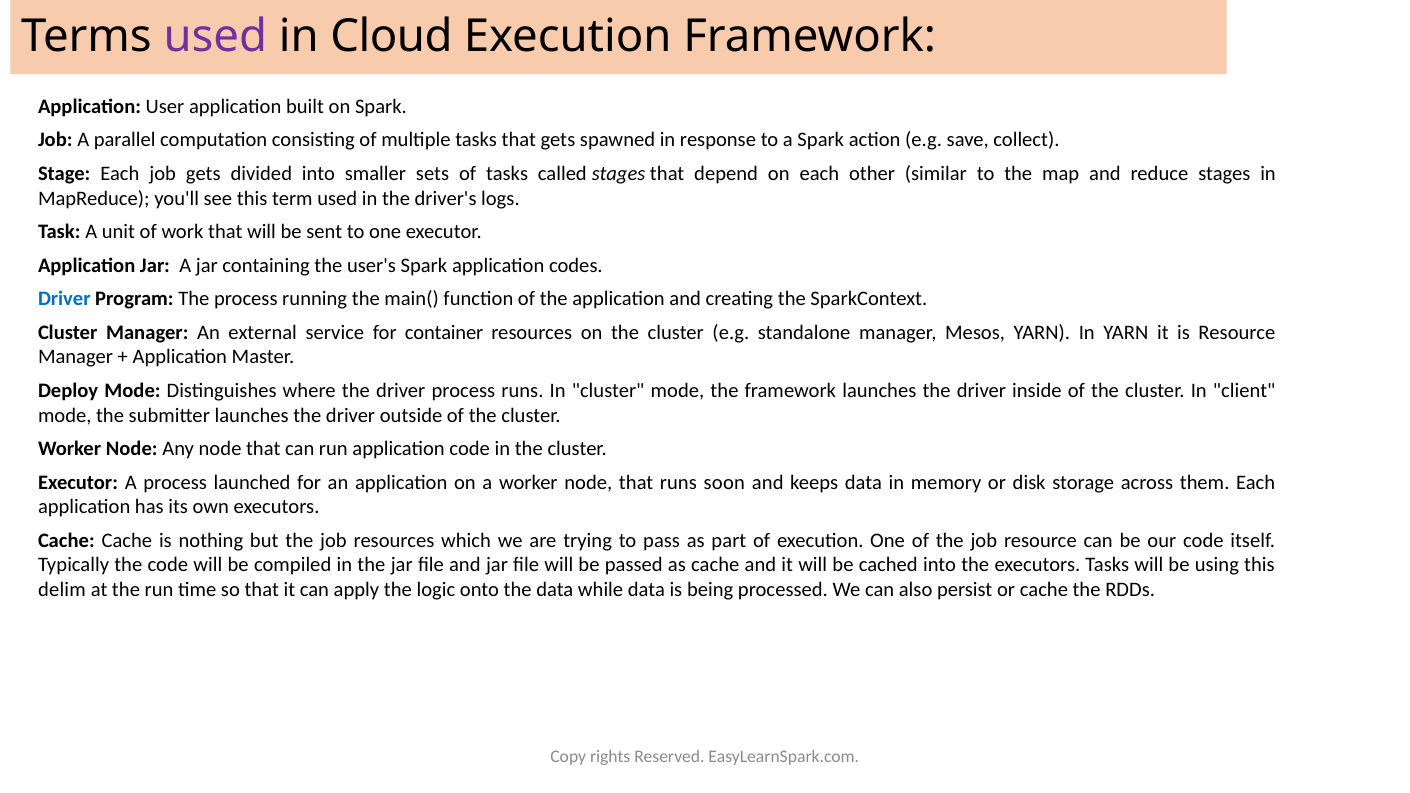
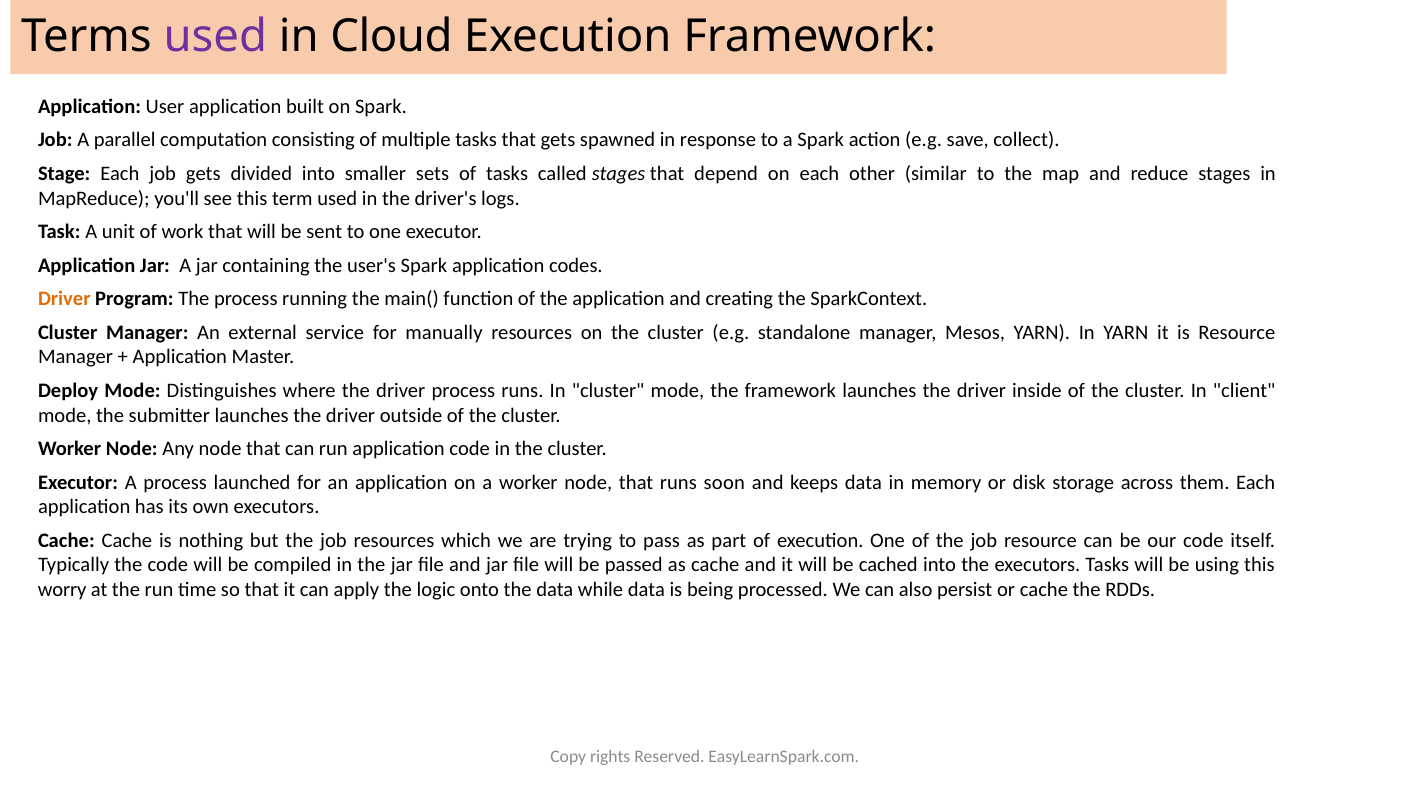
Driver at (64, 299) colour: blue -> orange
container: container -> manually
delim: delim -> worry
